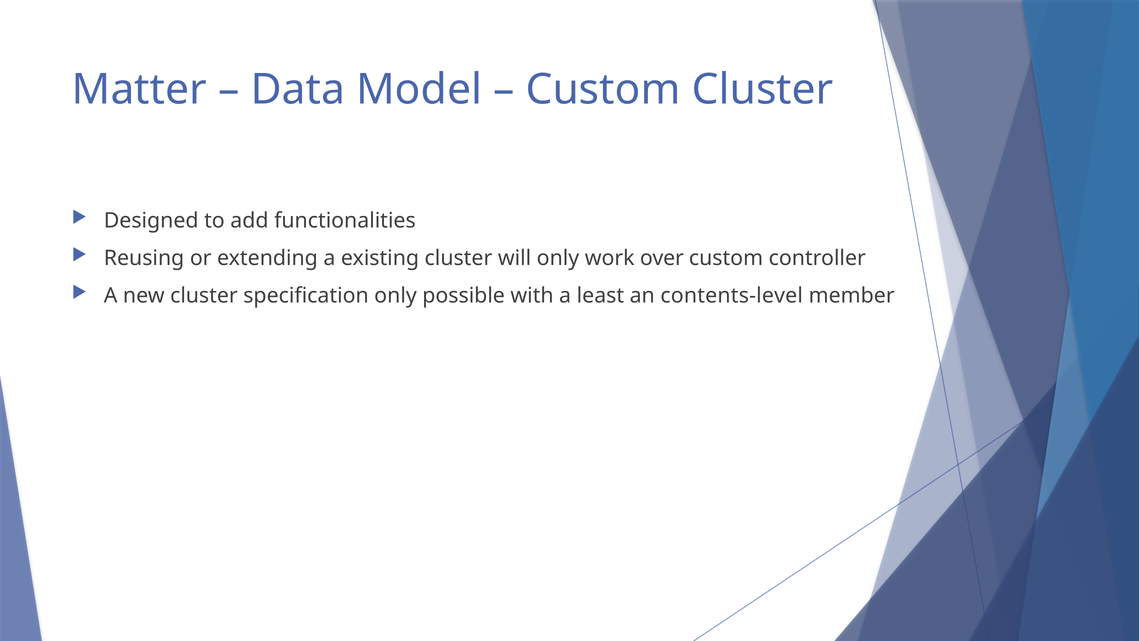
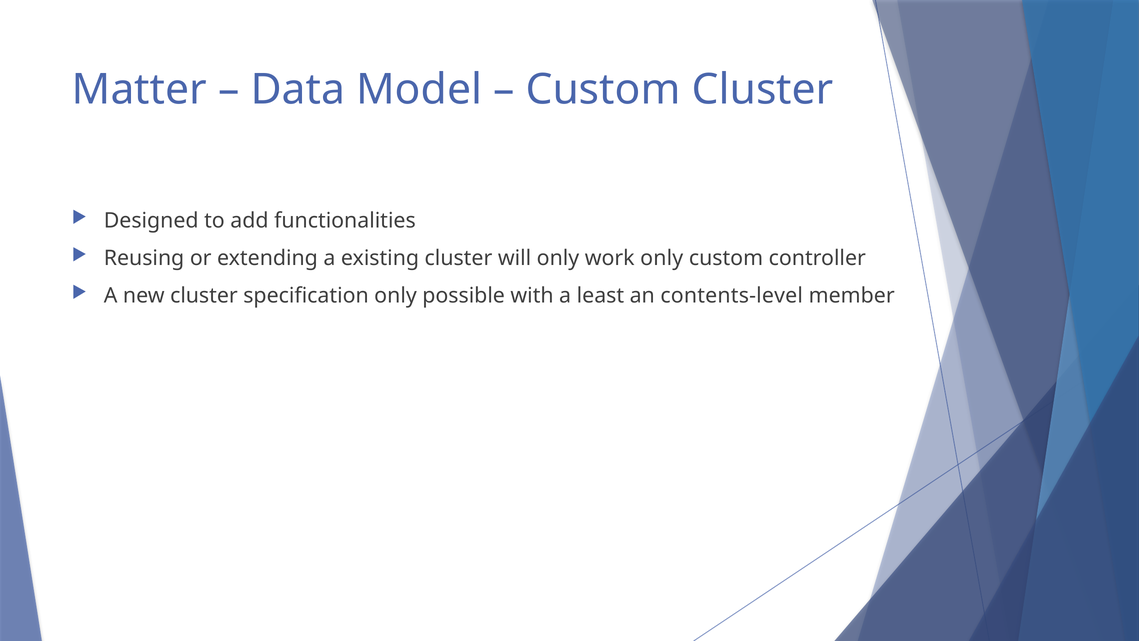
work over: over -> only
